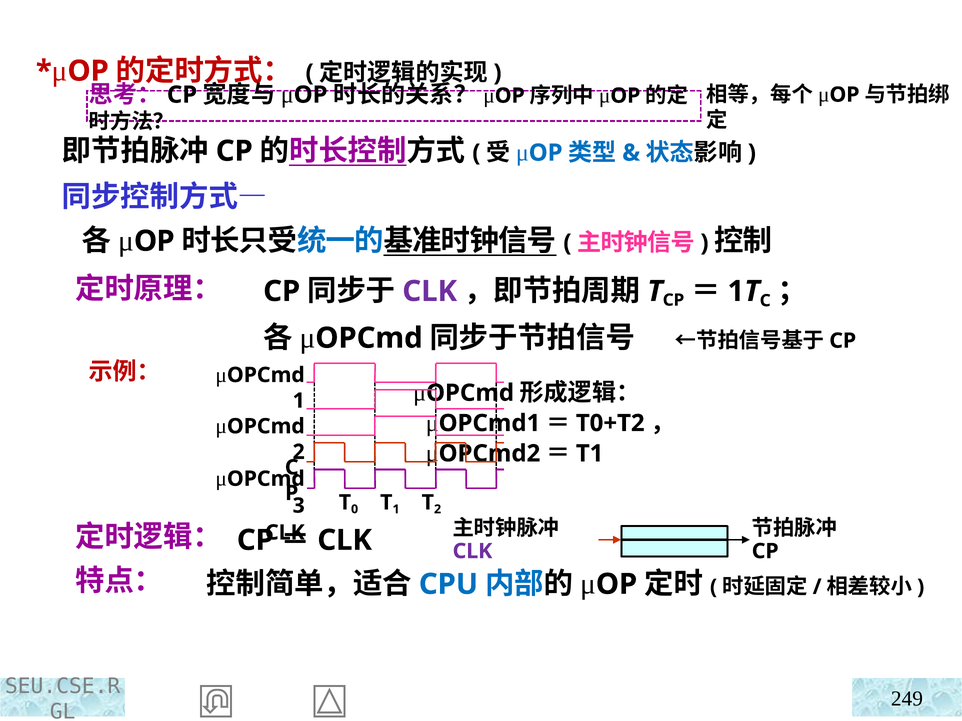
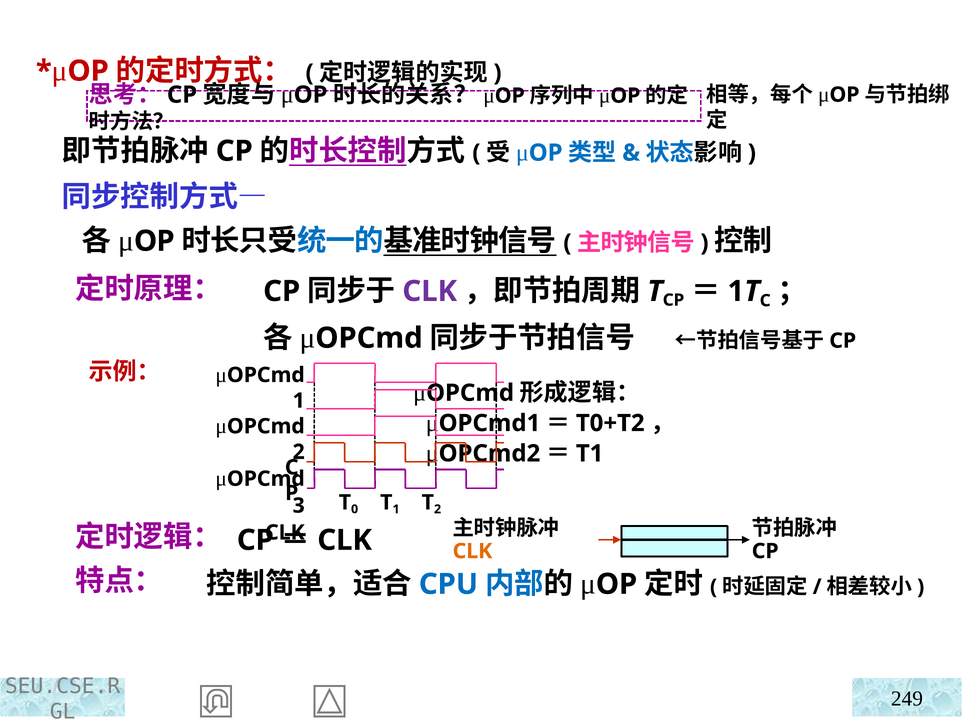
CLK at (472, 552) colour: purple -> orange
